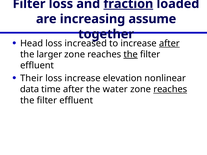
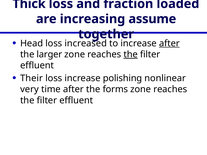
Filter at (29, 4): Filter -> Thick
fraction underline: present -> none
elevation: elevation -> polishing
data: data -> very
water: water -> forms
reaches at (170, 89) underline: present -> none
